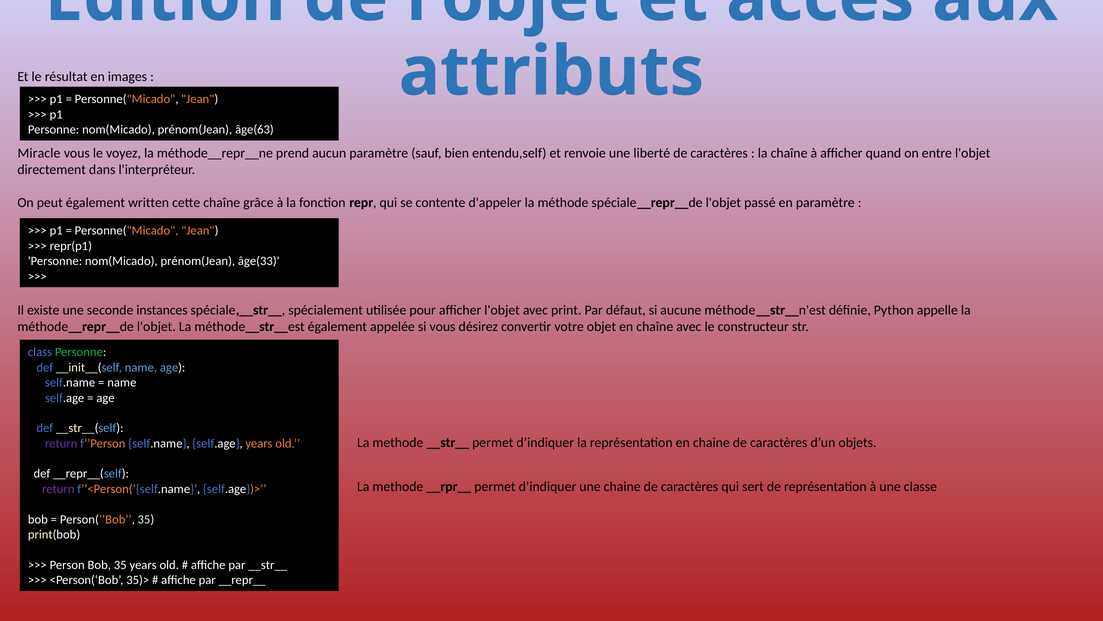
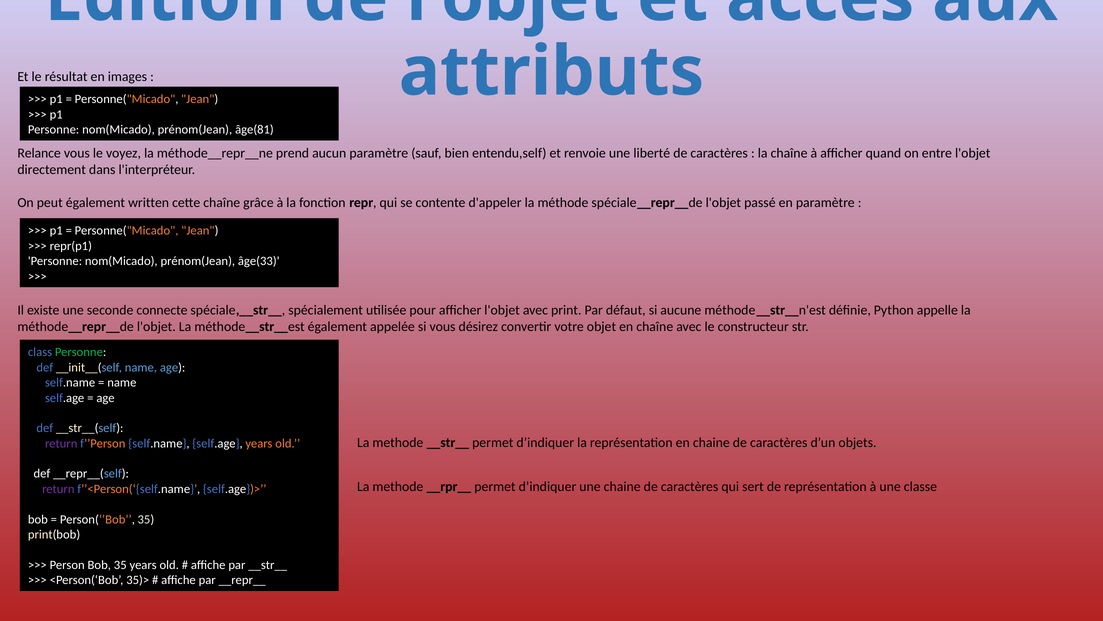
âge(63: âge(63 -> âge(81
Miracle: Miracle -> Relance
instances: instances -> connecte
